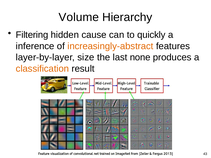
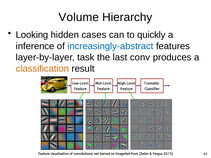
Filtering: Filtering -> Looking
cause: cause -> cases
increasingly-abstract colour: orange -> blue
size: size -> task
none: none -> conv
